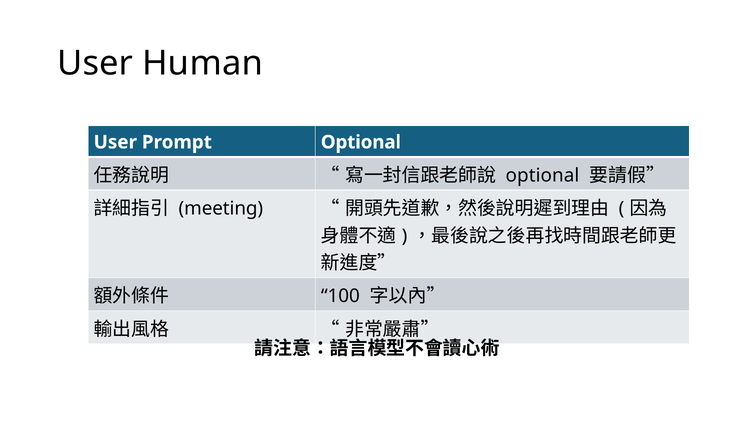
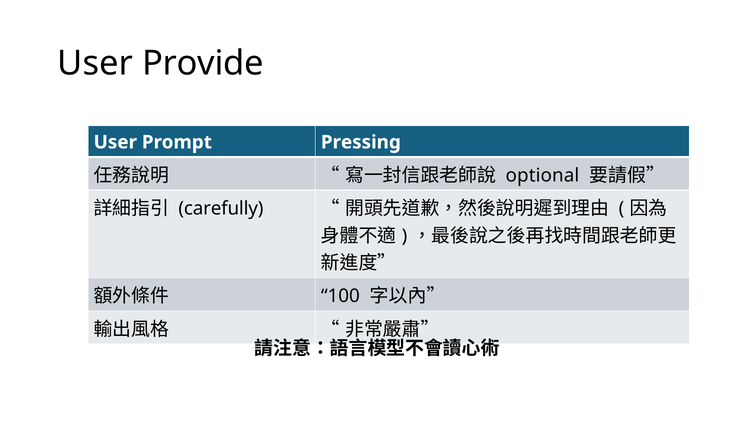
Human: Human -> Provide
Prompt Optional: Optional -> Pressing
meeting: meeting -> carefully
